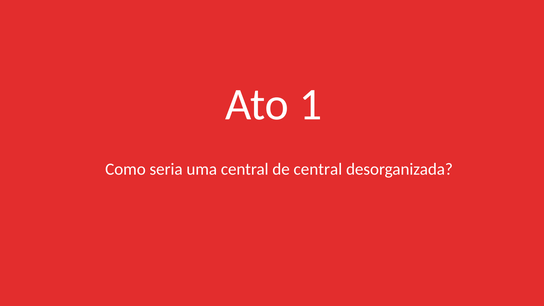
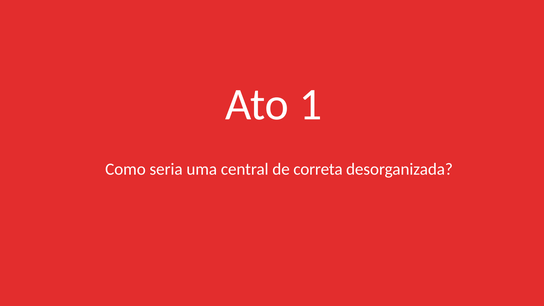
de central: central -> correta
